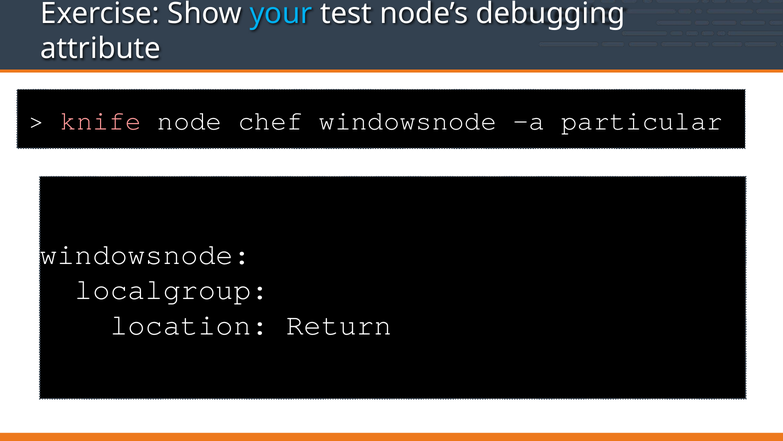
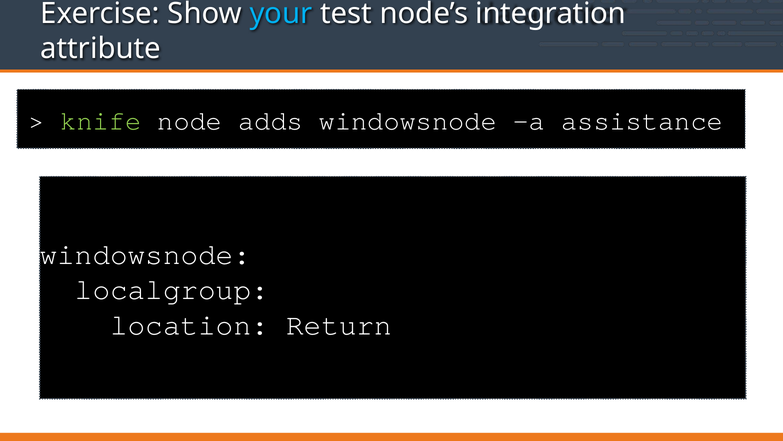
debugging: debugging -> integration
knife colour: pink -> light green
chef: chef -> adds
particular: particular -> assistance
